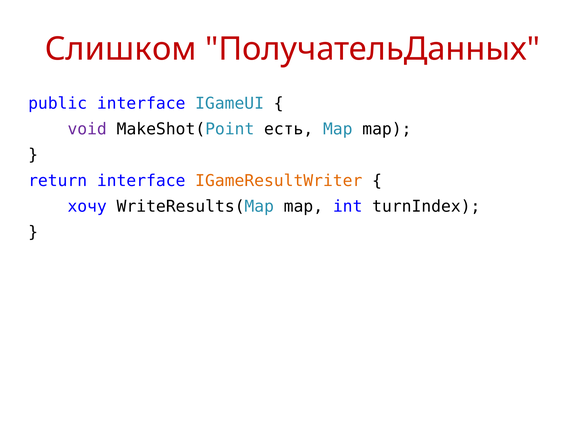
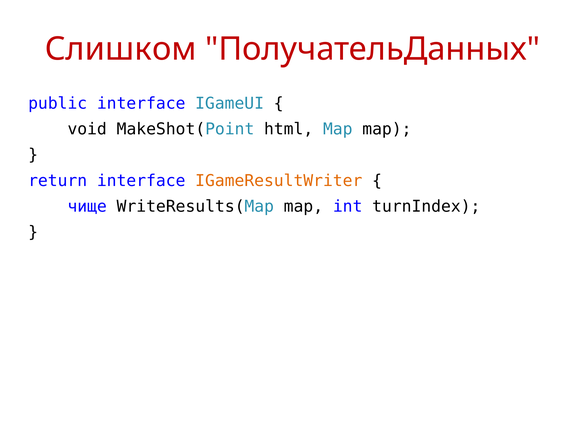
void colour: purple -> black
есть: есть -> html
хочу: хочу -> чище
